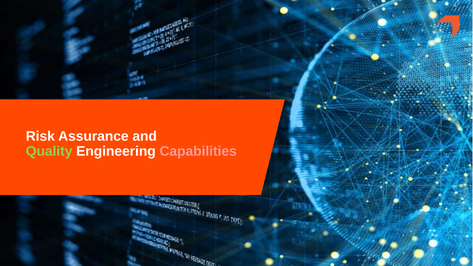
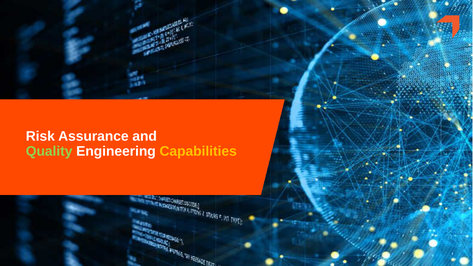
Capabilities colour: pink -> yellow
